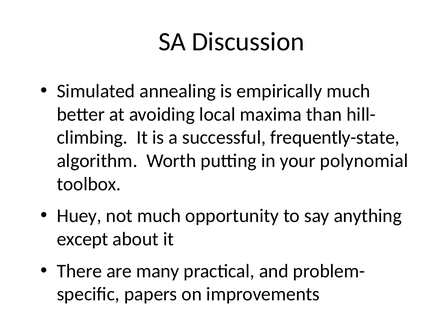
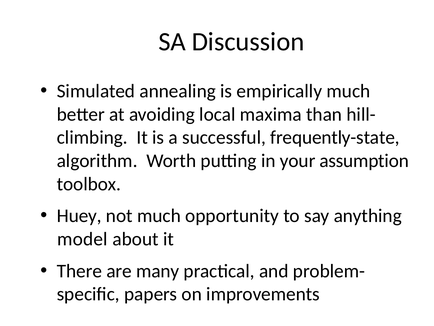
polynomial: polynomial -> assumption
except: except -> model
